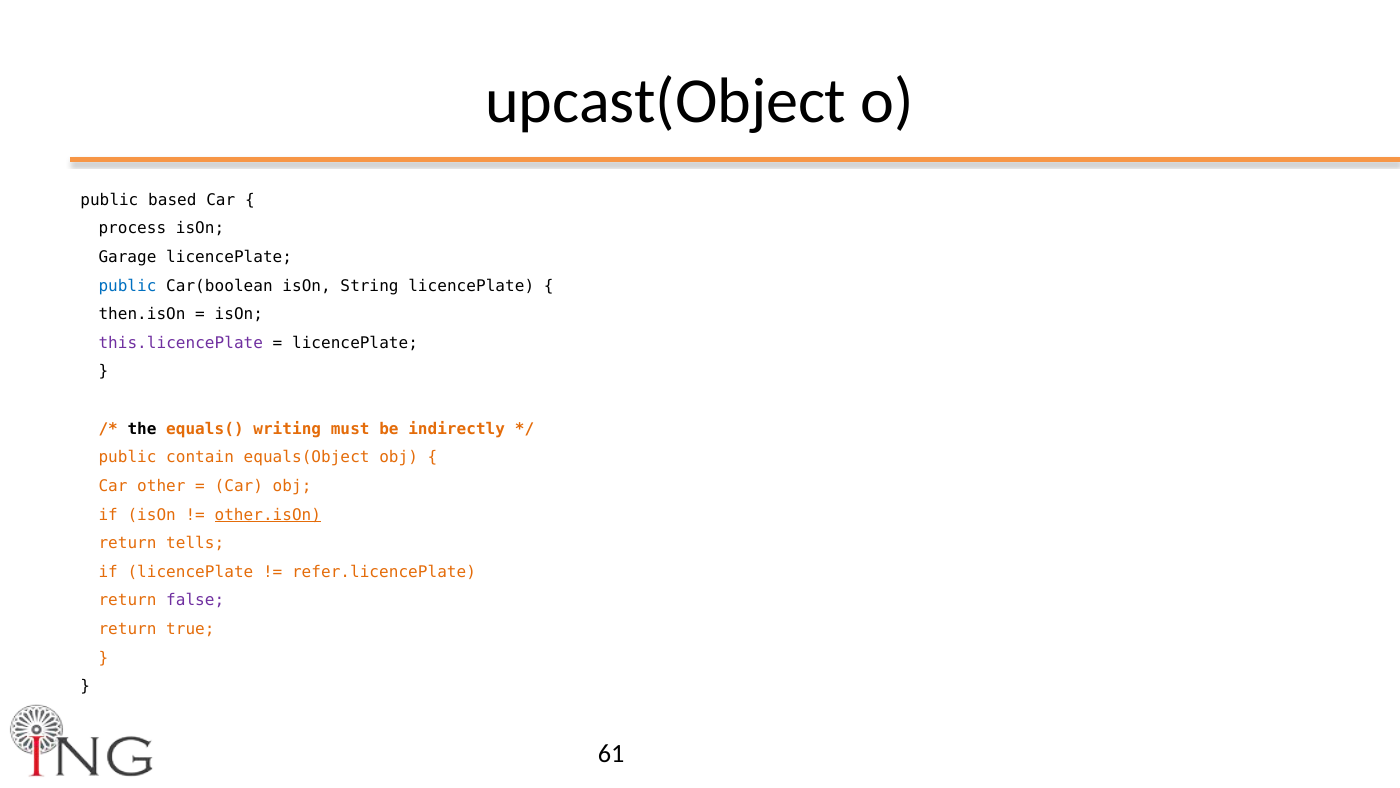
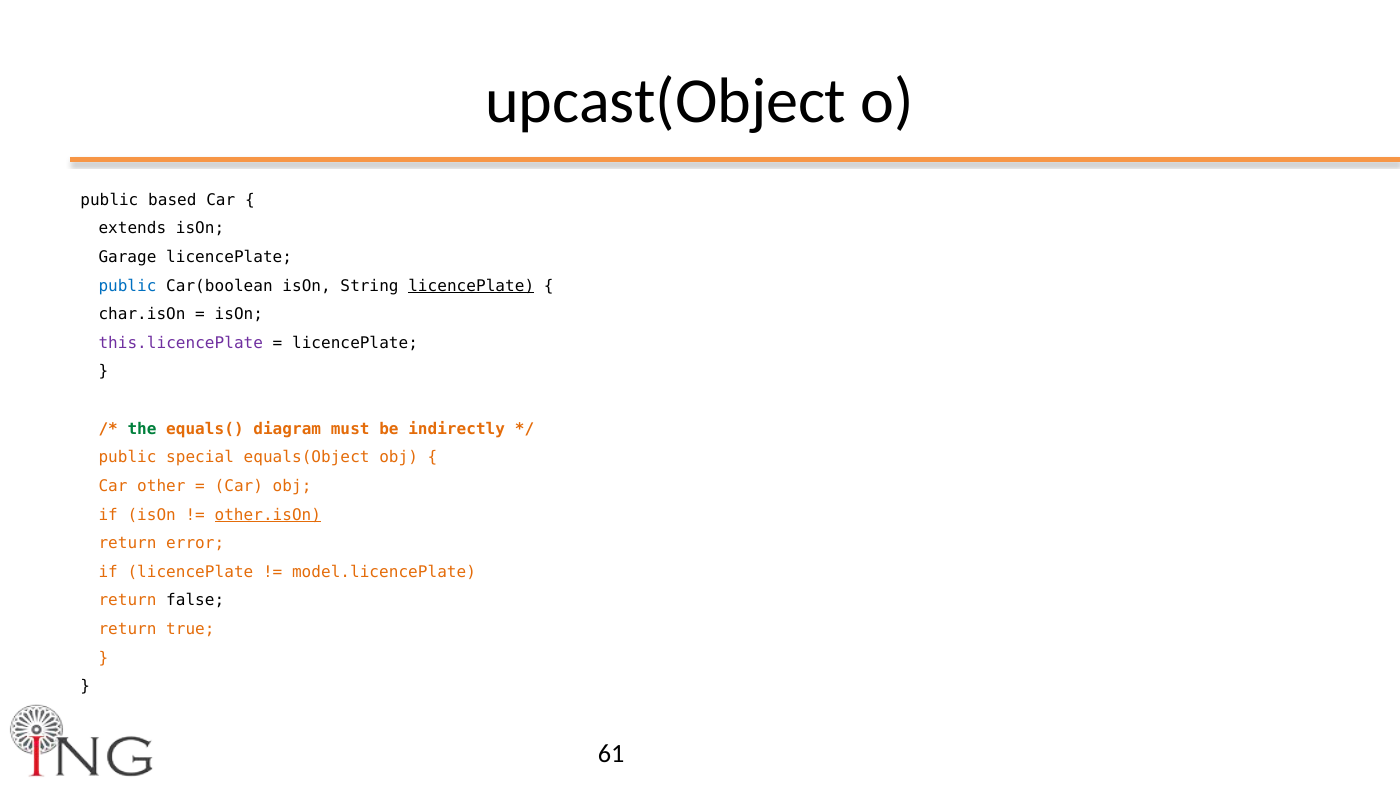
process: process -> extends
licencePlate at (471, 286) underline: none -> present
then.isOn: then.isOn -> char.isOn
the colour: black -> green
writing: writing -> diagram
contain: contain -> special
tells: tells -> error
refer.licencePlate: refer.licencePlate -> model.licencePlate
false colour: purple -> black
